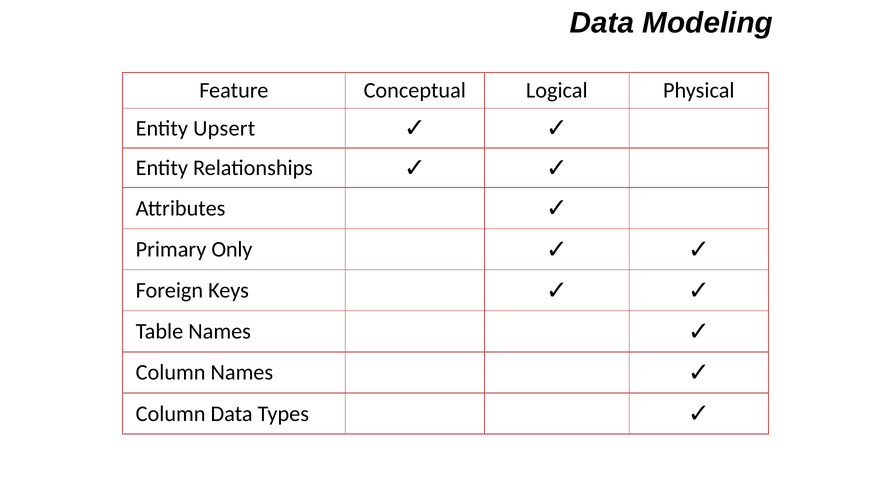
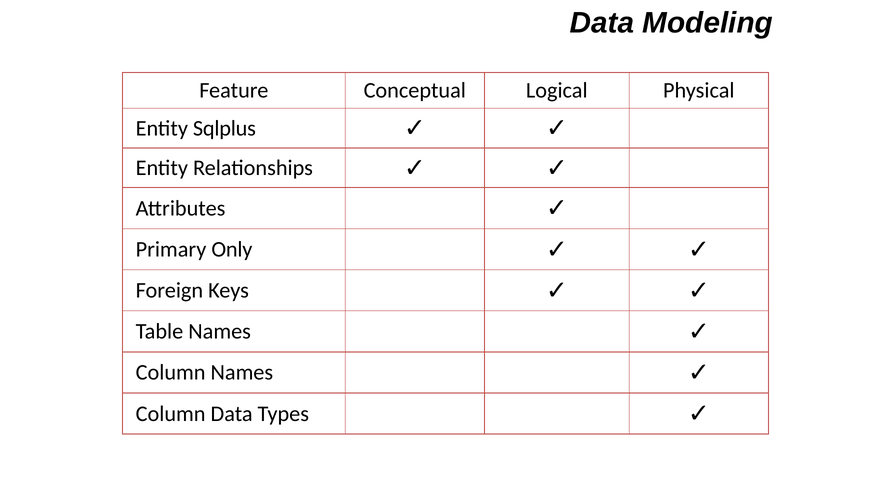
Upsert: Upsert -> Sqlplus
